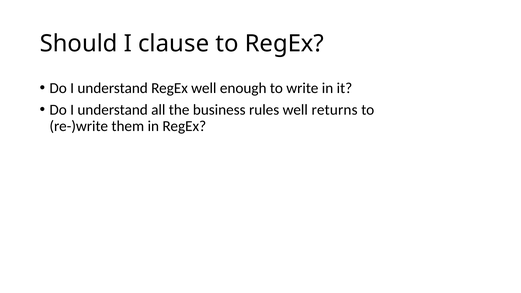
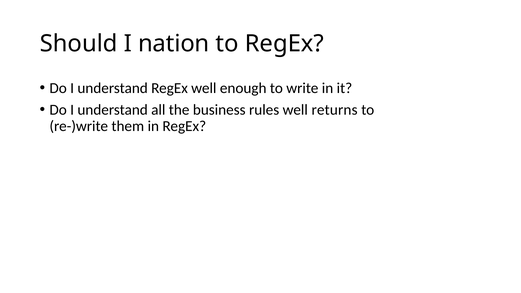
clause: clause -> nation
